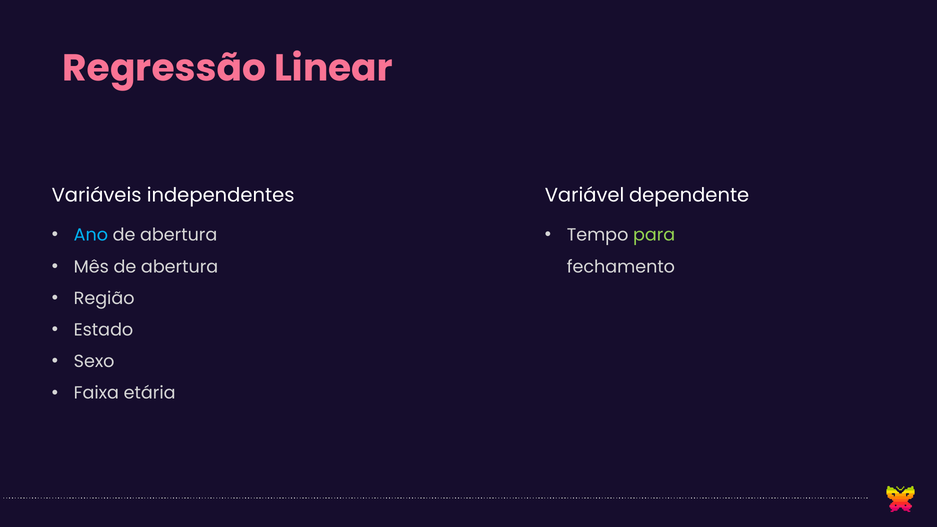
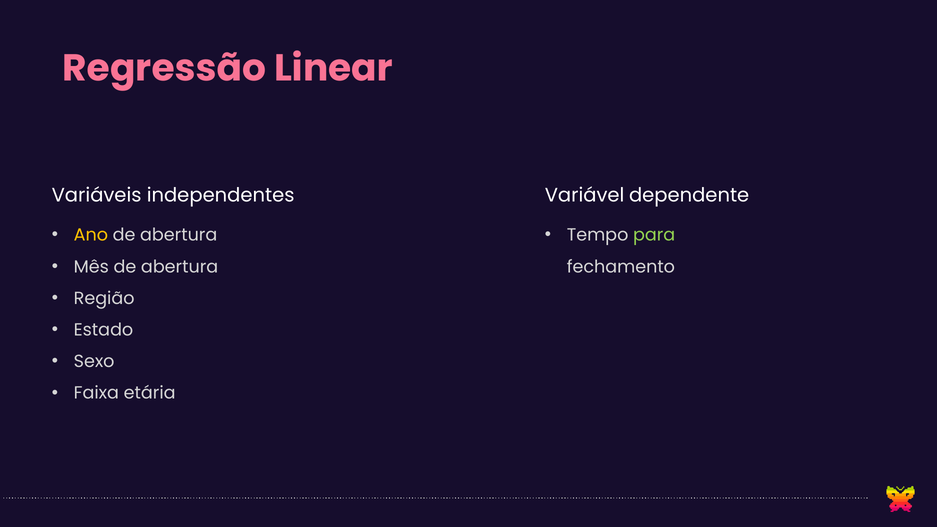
Ano colour: light blue -> yellow
